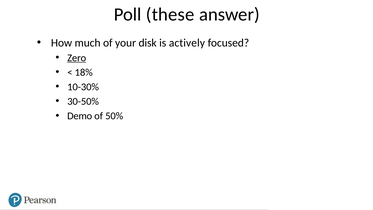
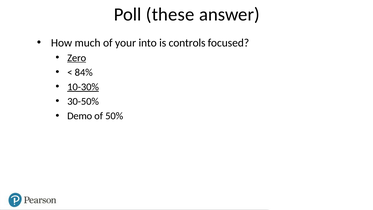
disk: disk -> into
actively: actively -> controls
18%: 18% -> 84%
10-30% underline: none -> present
